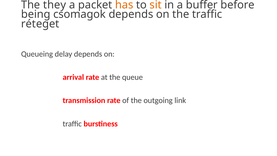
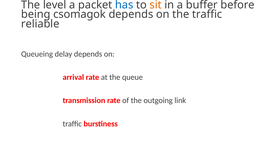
they: they -> level
has colour: orange -> blue
réteget: réteget -> reliable
